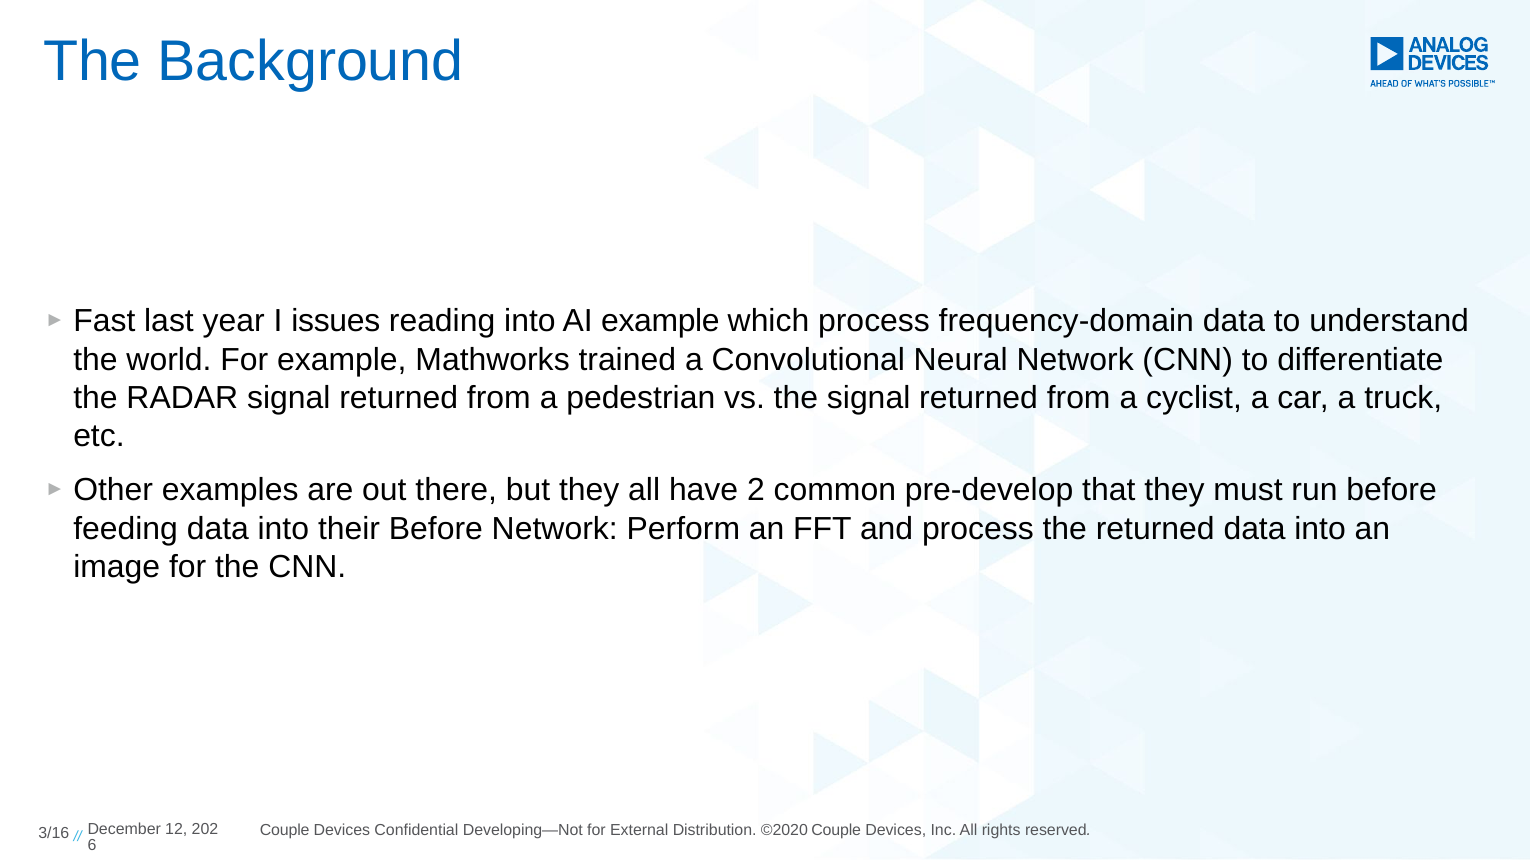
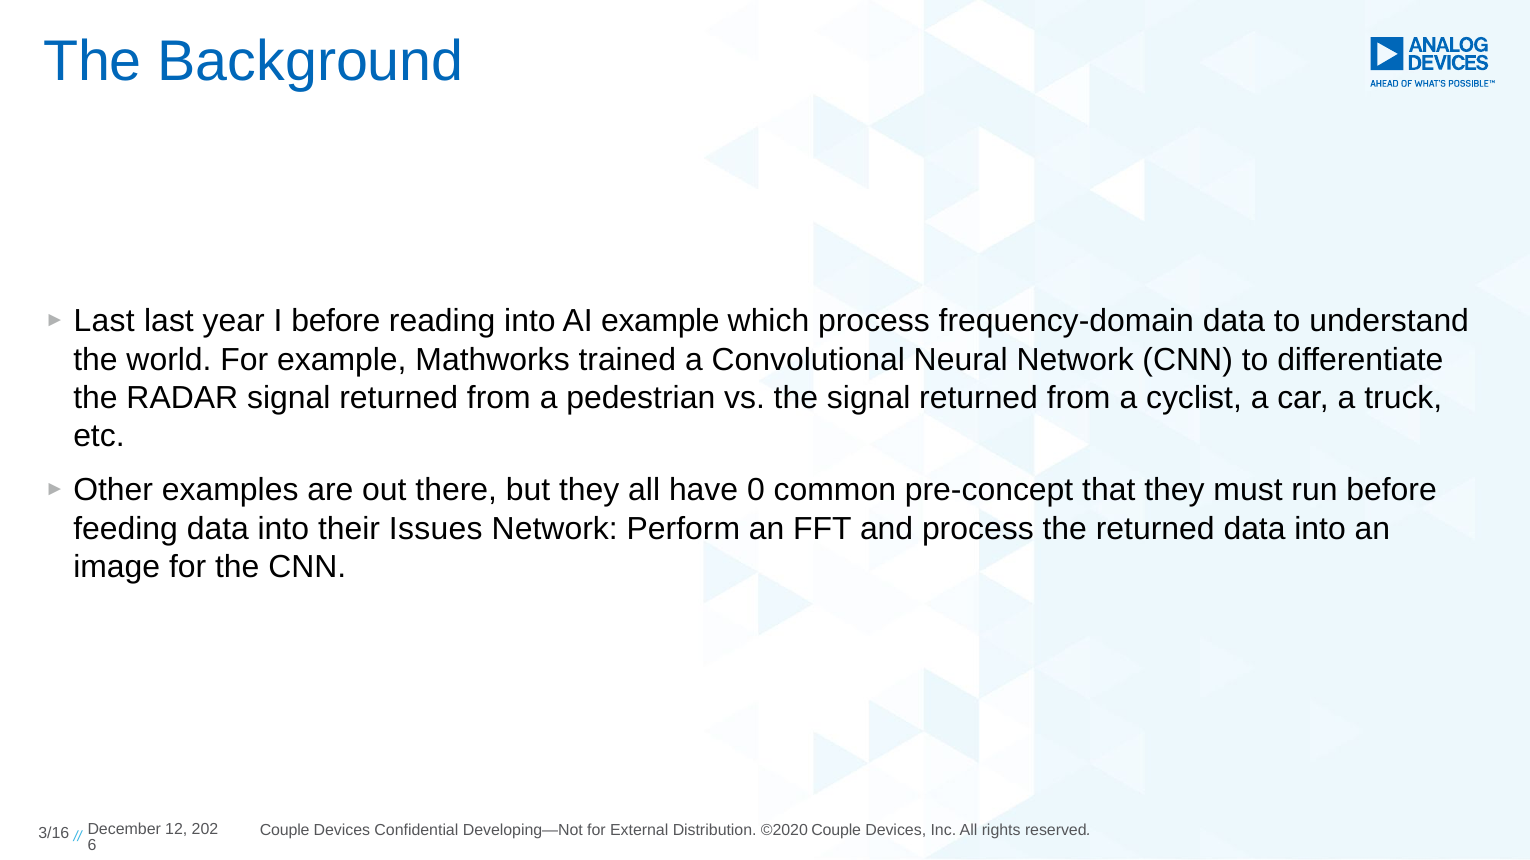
Fast at (104, 322): Fast -> Last
I issues: issues -> before
2: 2 -> 0
pre-develop: pre-develop -> pre-concept
their Before: Before -> Issues
